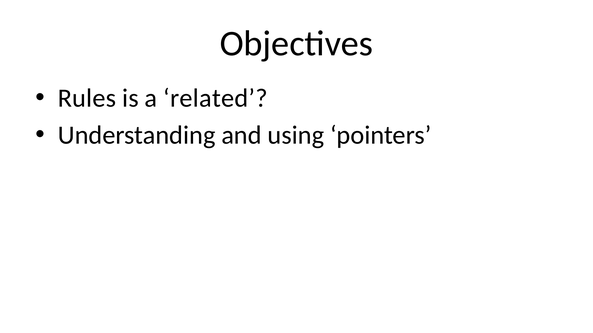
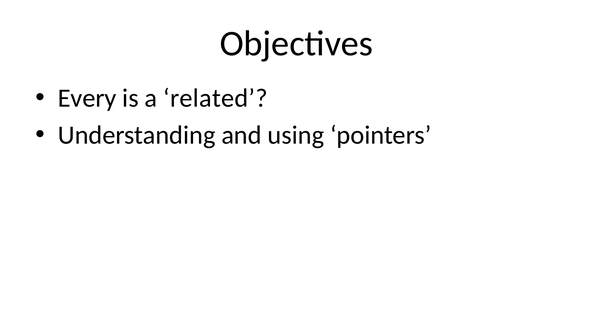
Rules: Rules -> Every
